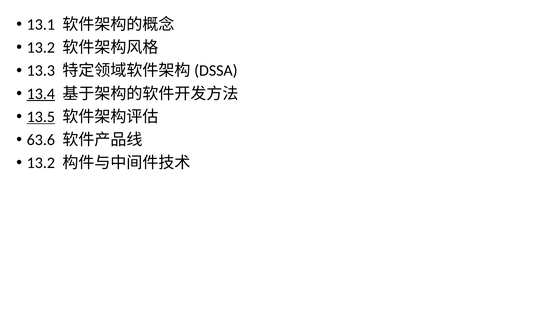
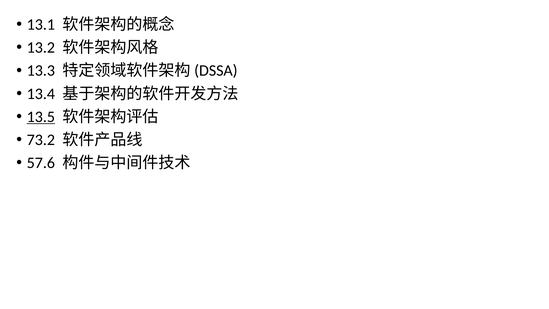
13.4 underline: present -> none
63.6: 63.6 -> 73.2
13.2 at (41, 163): 13.2 -> 57.6
